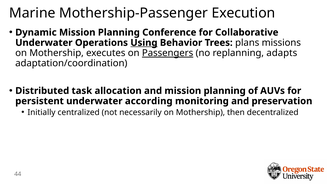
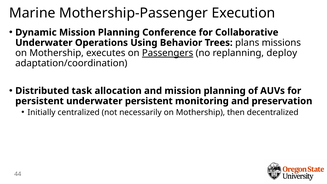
Using underline: present -> none
adapts: adapts -> deploy
underwater according: according -> persistent
